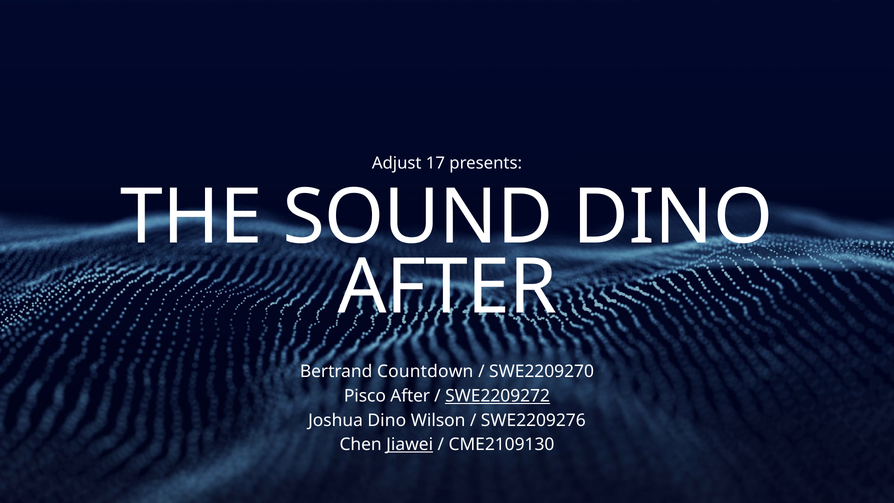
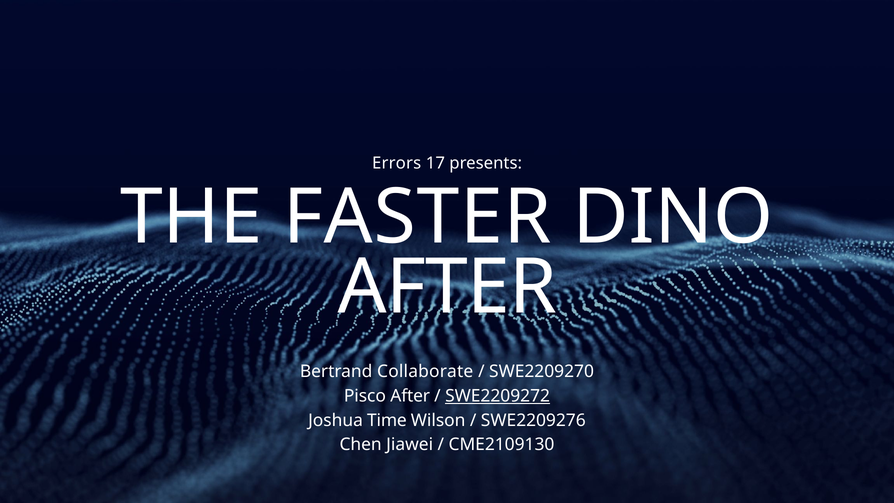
Adjust: Adjust -> Errors
SOUND: SOUND -> FASTER
Countdown: Countdown -> Collaborate
Joshua Dino: Dino -> Time
Jiawei underline: present -> none
